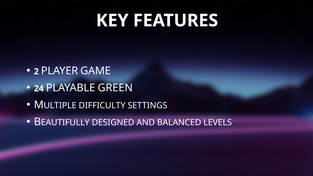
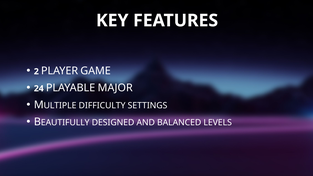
GREEN: GREEN -> MAJOR
